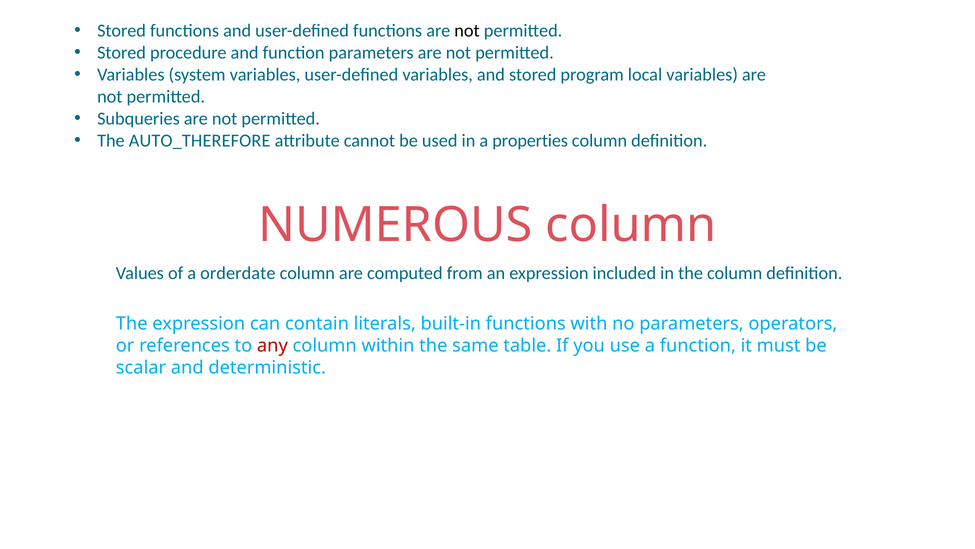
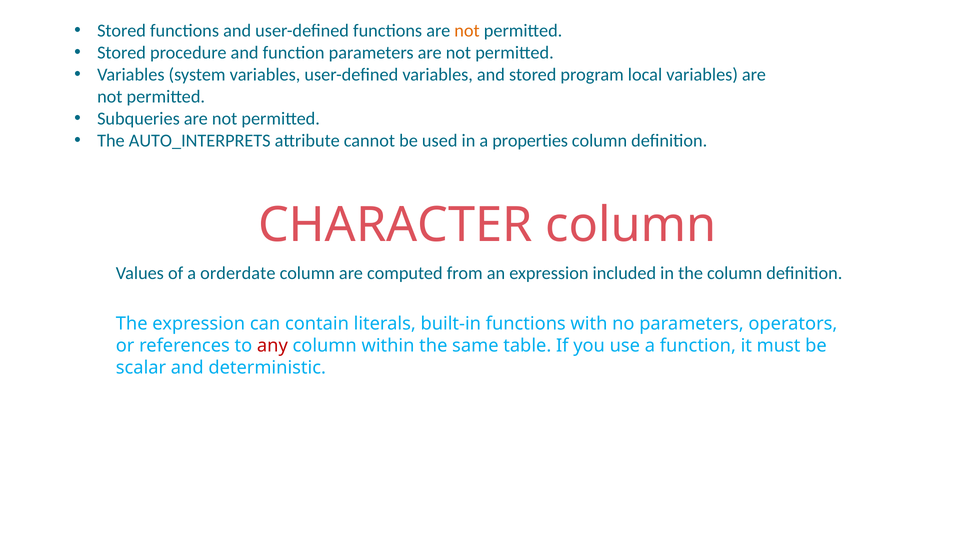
not at (467, 31) colour: black -> orange
AUTO_THEREFORE: AUTO_THEREFORE -> AUTO_INTERPRETS
NUMEROUS: NUMEROUS -> CHARACTER
